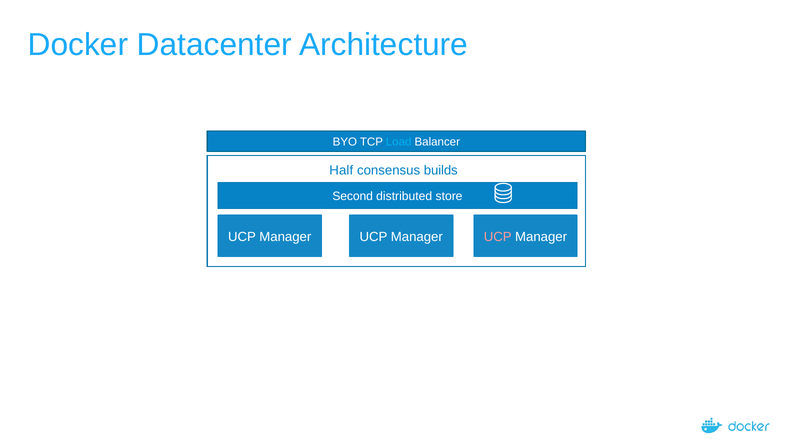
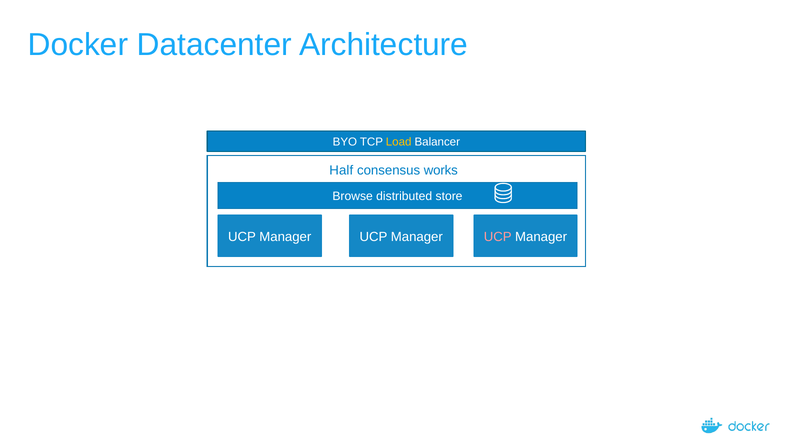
Load colour: light blue -> yellow
builds: builds -> works
Second: Second -> Browse
